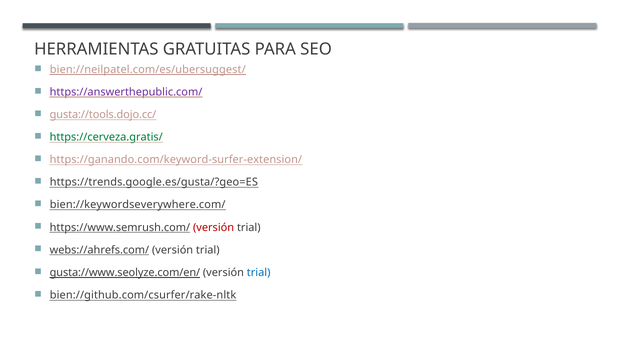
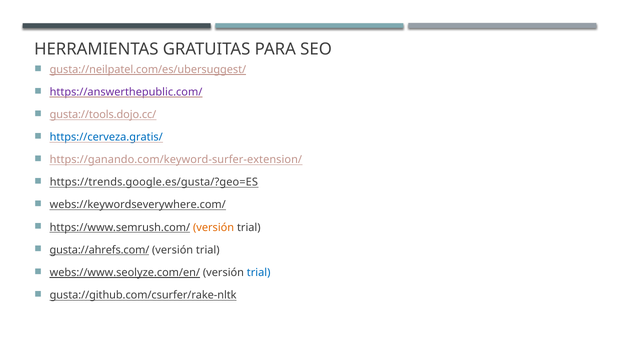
bien://neilpatel.com/es/ubersuggest/: bien://neilpatel.com/es/ubersuggest/ -> gusta://neilpatel.com/es/ubersuggest/
https://cerveza.gratis/ colour: green -> blue
bien://keywordseverywhere.com/: bien://keywordseverywhere.com/ -> webs://keywordseverywhere.com/
versión at (214, 228) colour: red -> orange
webs://ahrefs.com/: webs://ahrefs.com/ -> gusta://ahrefs.com/
gusta://www.seolyze.com/en/: gusta://www.seolyze.com/en/ -> webs://www.seolyze.com/en/
bien://github.com/csurfer/rake-nltk: bien://github.com/csurfer/rake-nltk -> gusta://github.com/csurfer/rake-nltk
